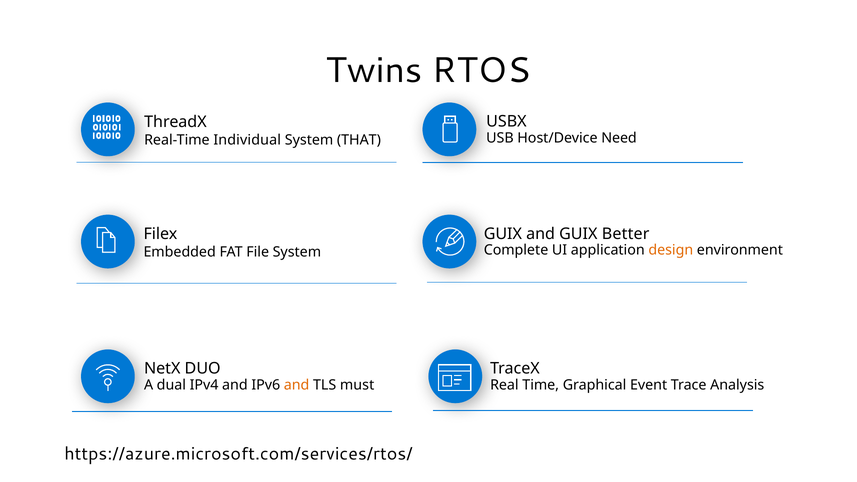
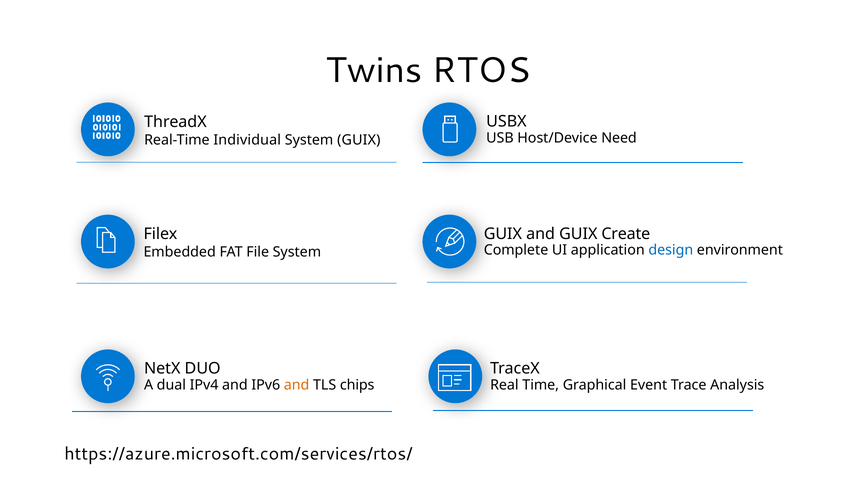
System THAT: THAT -> GUIX
Better: Better -> Create
design colour: orange -> blue
must: must -> chips
